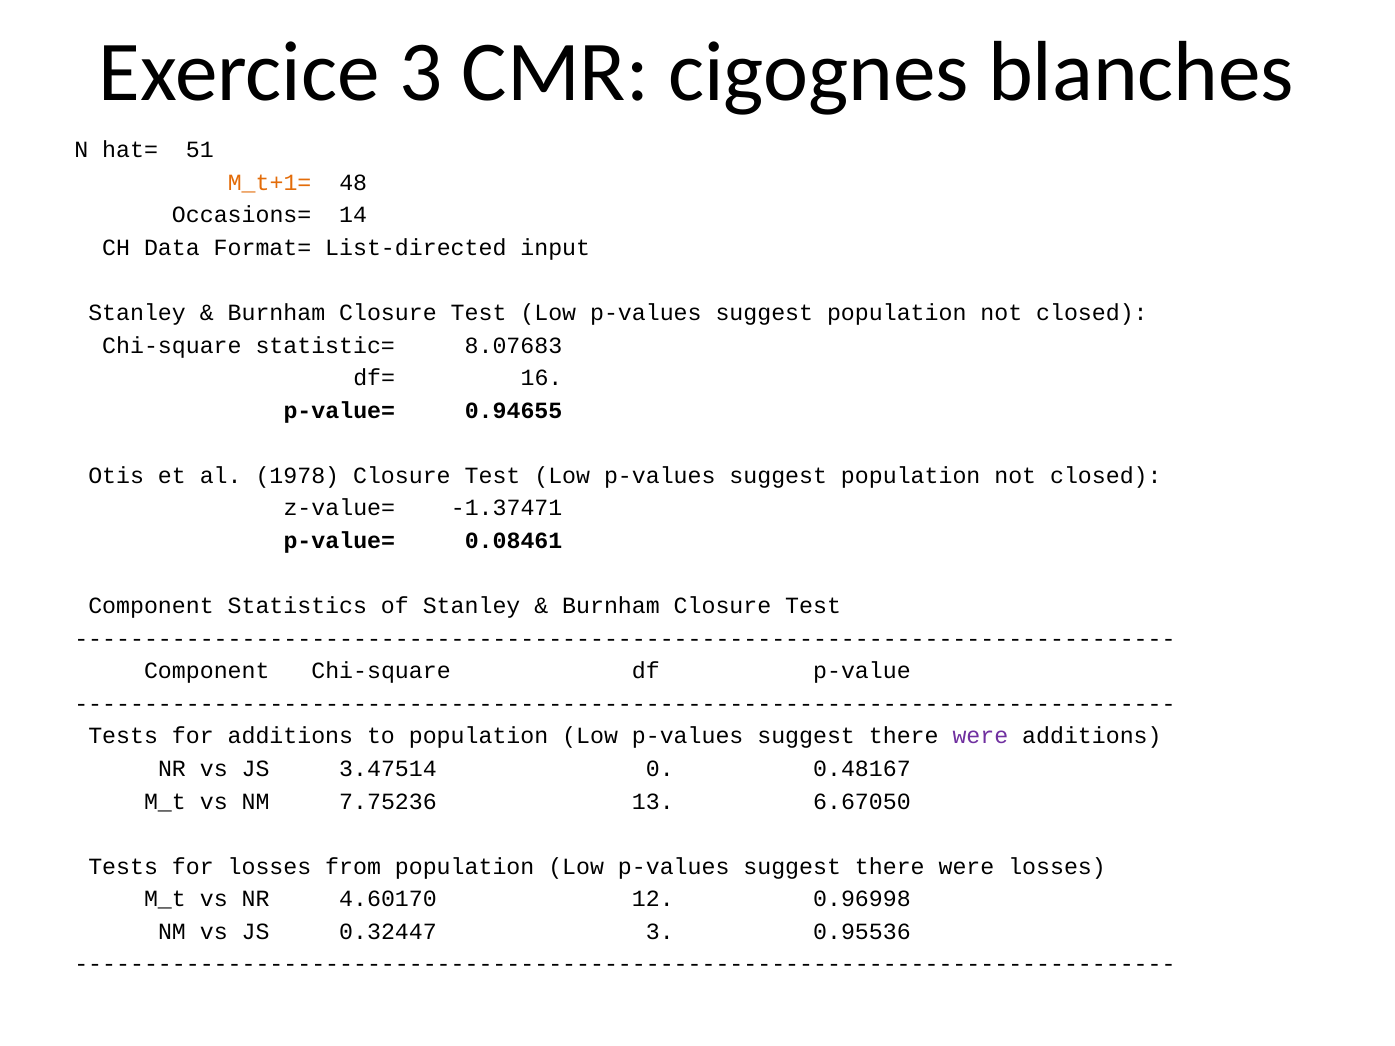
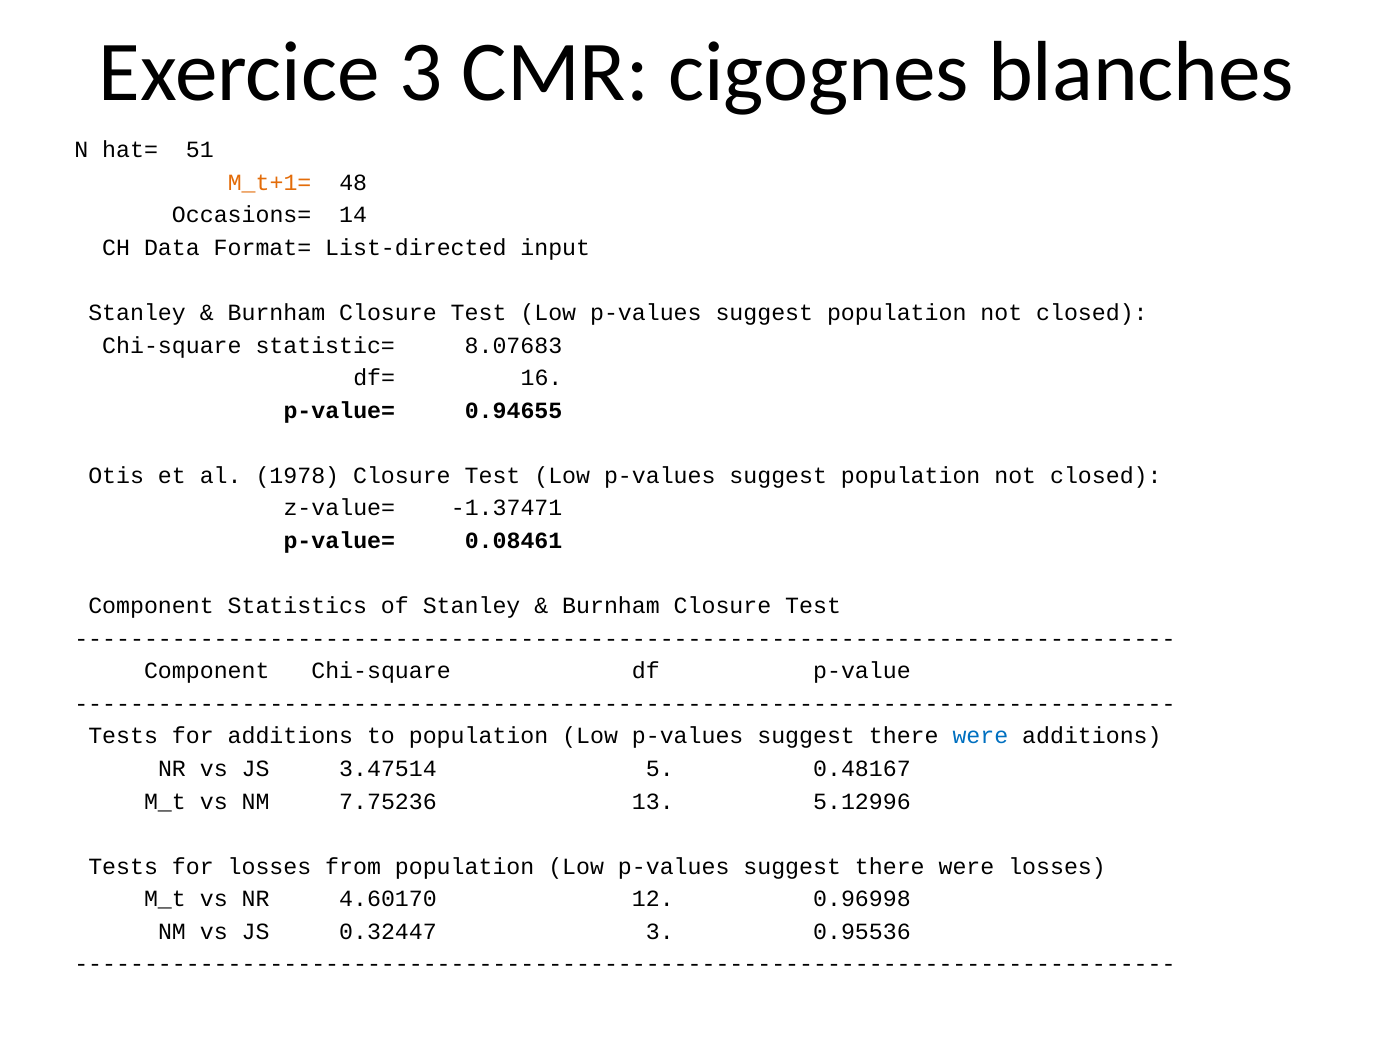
were at (980, 736) colour: purple -> blue
0: 0 -> 5
6.67050: 6.67050 -> 5.12996
